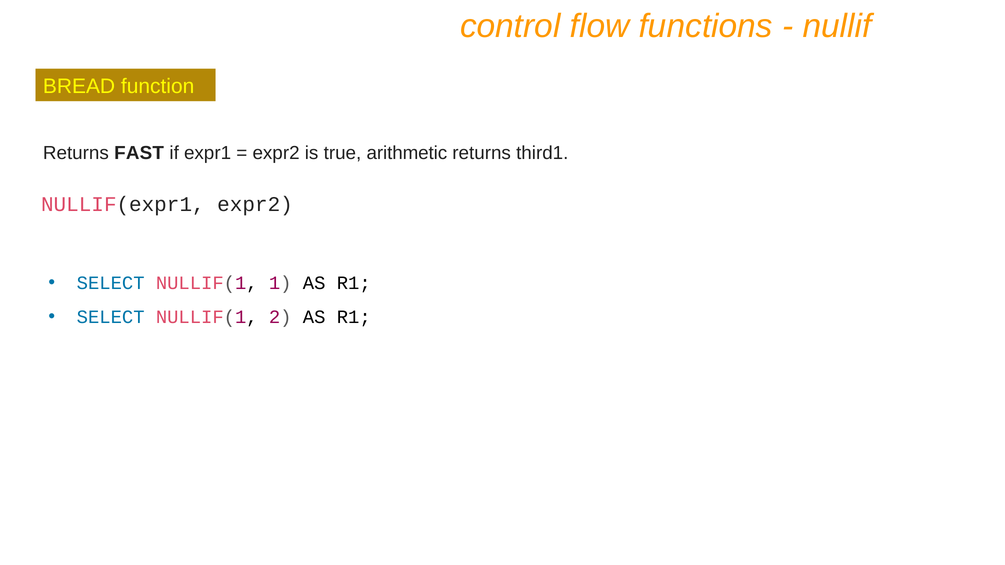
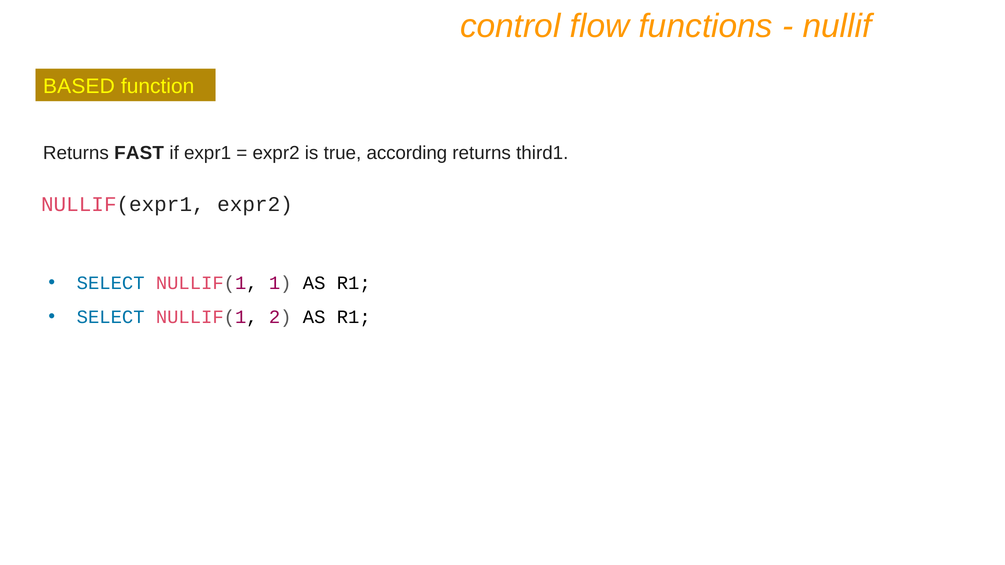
BREAD: BREAD -> BASED
arithmetic: arithmetic -> according
